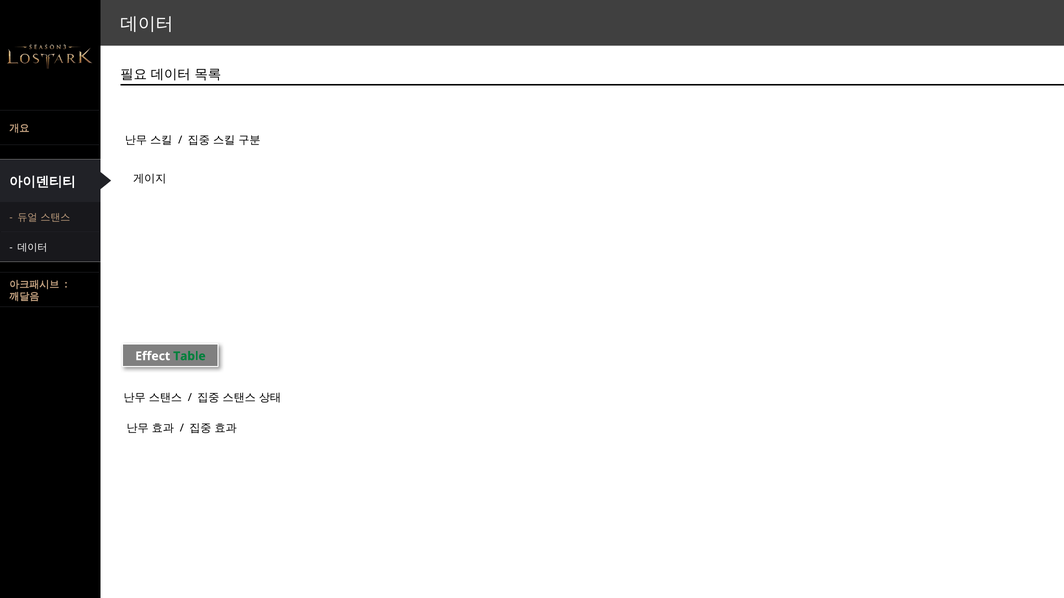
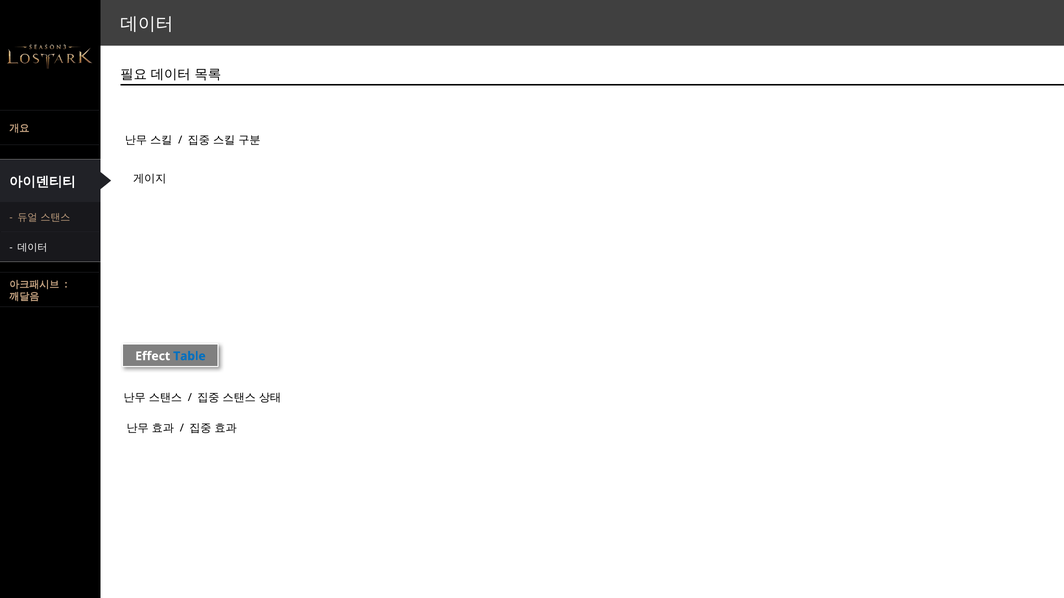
Table colour: green -> blue
